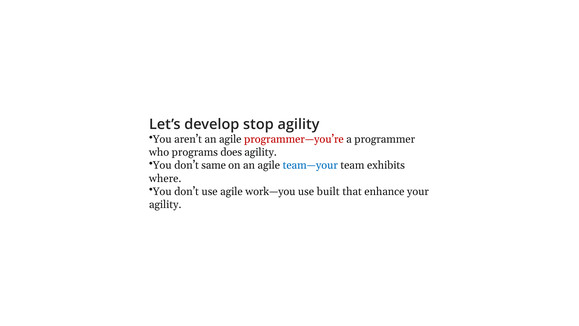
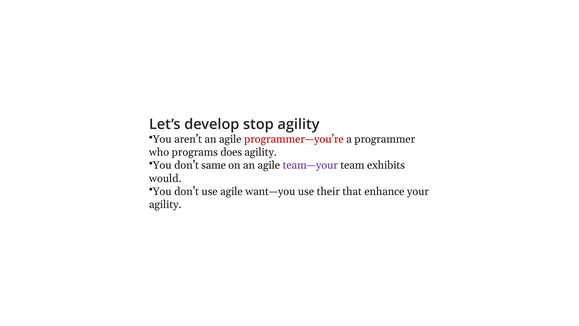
team—your colour: blue -> purple
where: where -> would
work—you: work—you -> want—you
built: built -> their
